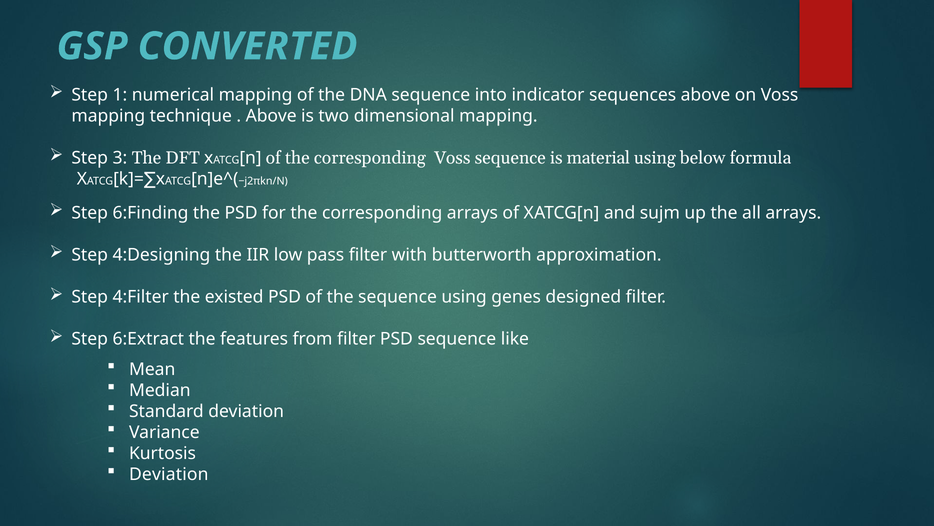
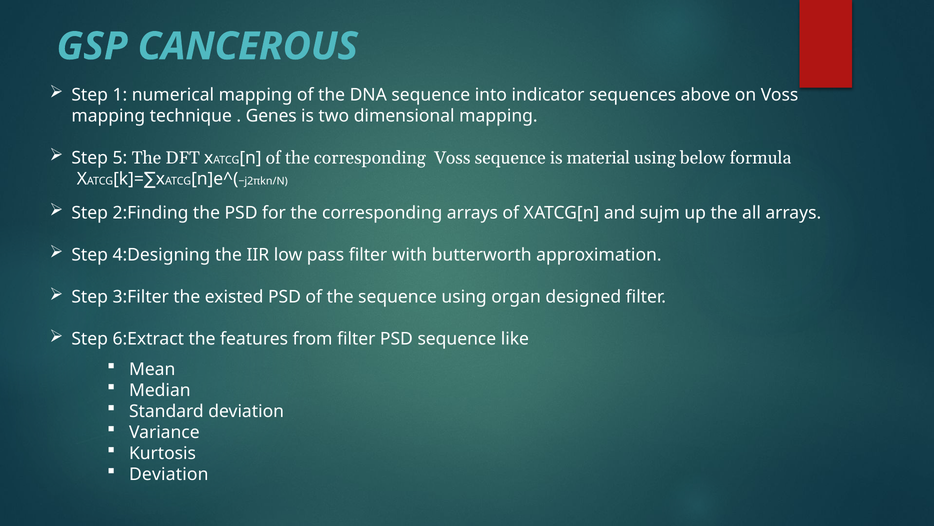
CONVERTED: CONVERTED -> CANCEROUS
Above at (271, 116): Above -> Genes
3: 3 -> 5
6:Finding: 6:Finding -> 2:Finding
4:Filter: 4:Filter -> 3:Filter
genes: genes -> organ
